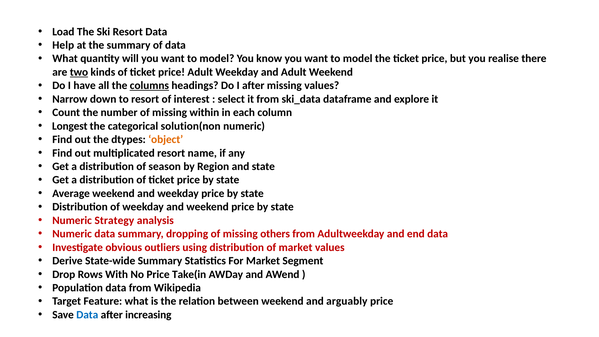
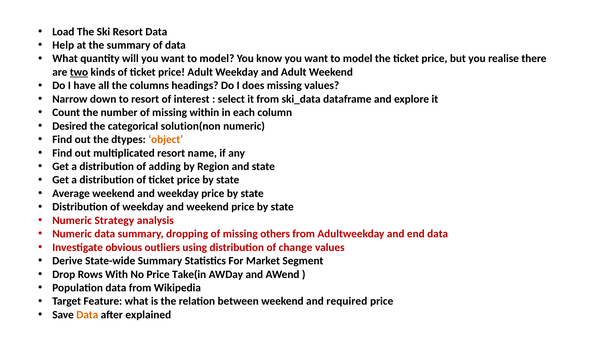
columns underline: present -> none
I after: after -> does
Longest: Longest -> Desired
season: season -> adding
of market: market -> change
arguably: arguably -> required
Data at (87, 315) colour: blue -> orange
increasing: increasing -> explained
